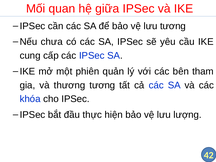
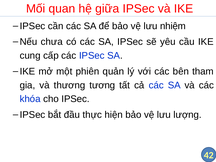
lưu tương: tương -> nhiệm
